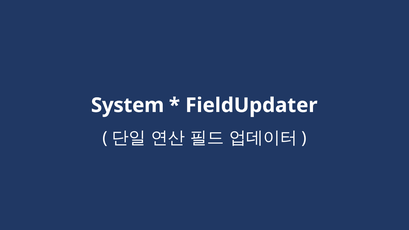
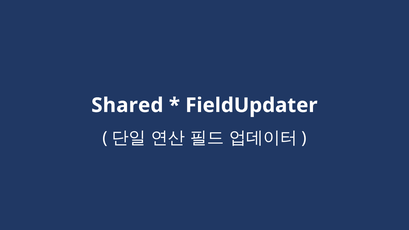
System: System -> Shared
